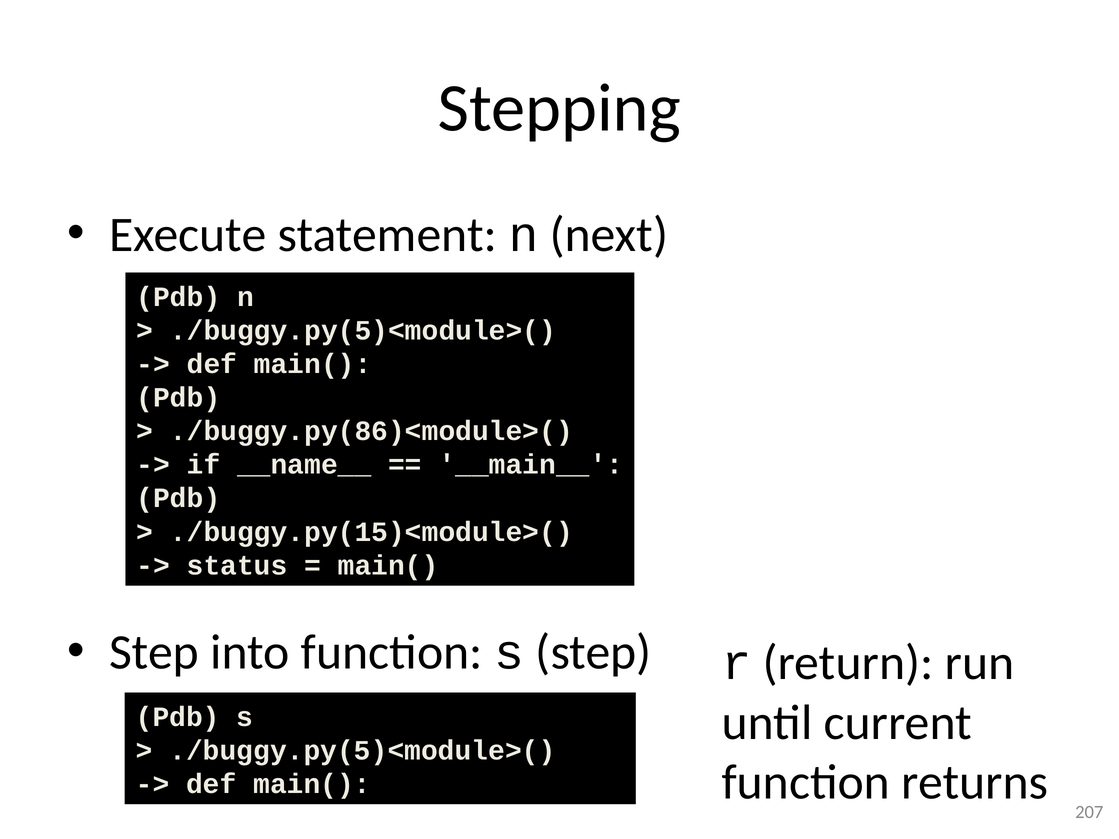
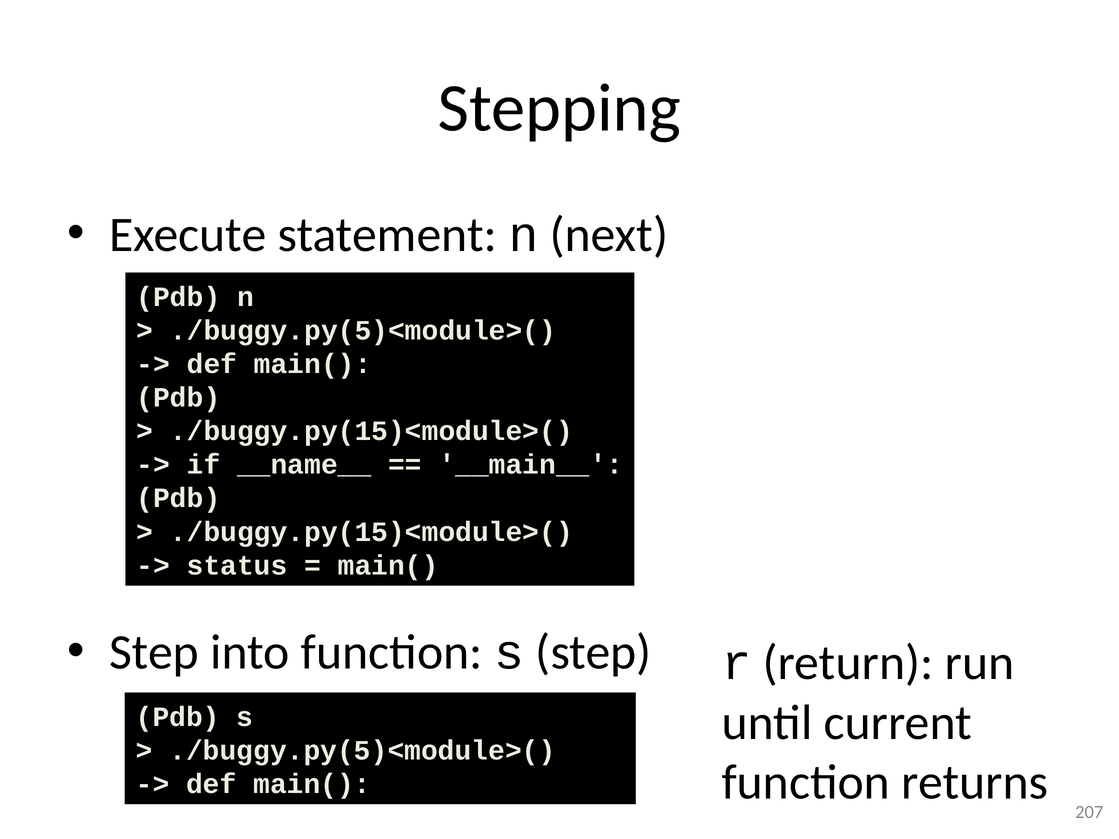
./buggy.py(86)<module>( at (371, 431): ./buggy.py(86)<module>( -> ./buggy.py(15)<module>(
